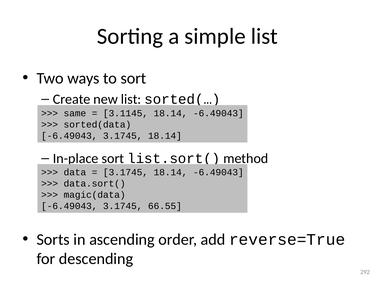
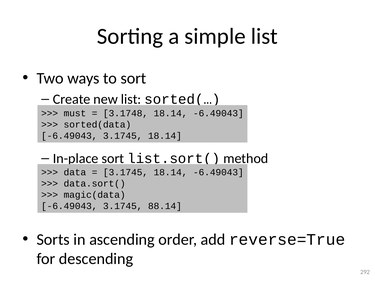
same: same -> must
3.1145: 3.1145 -> 3.1748
66.55: 66.55 -> 88.14
